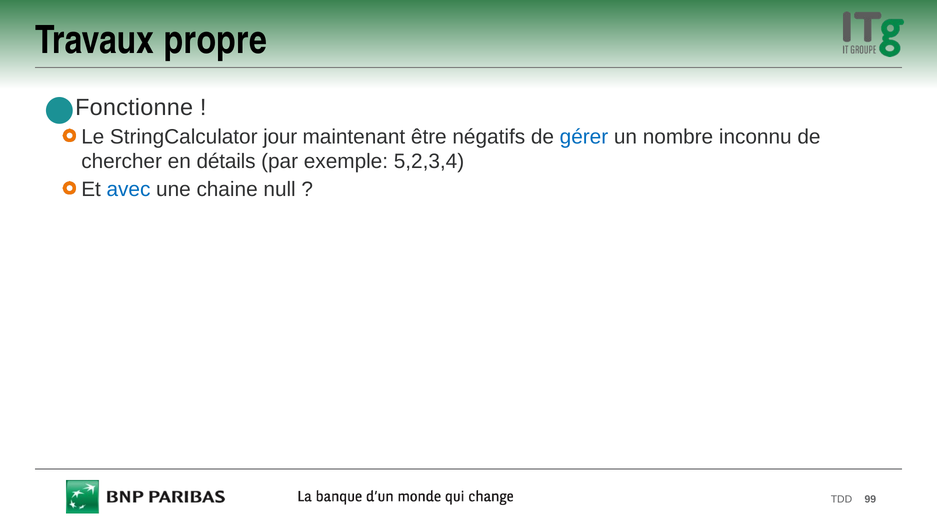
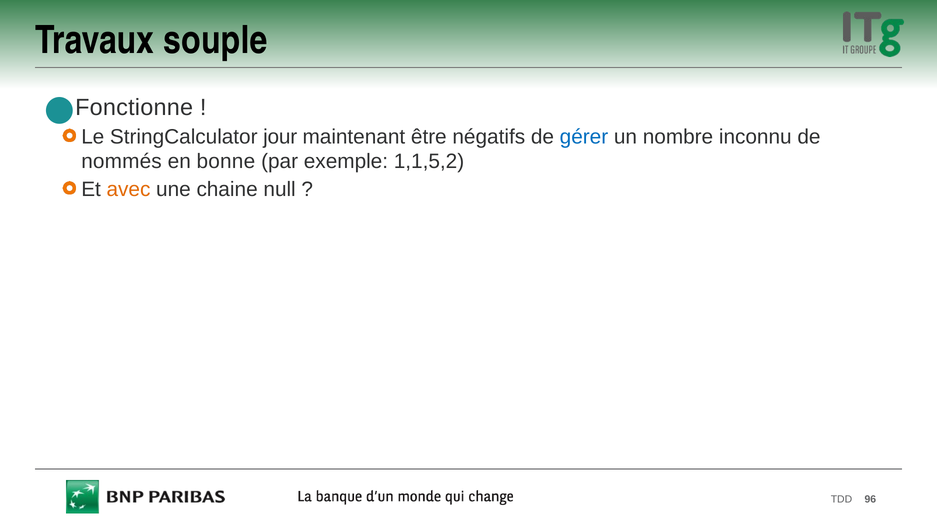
propre: propre -> souple
chercher: chercher -> nommés
détails: détails -> bonne
5,2,3,4: 5,2,3,4 -> 1,1,5,2
avec colour: blue -> orange
99: 99 -> 96
